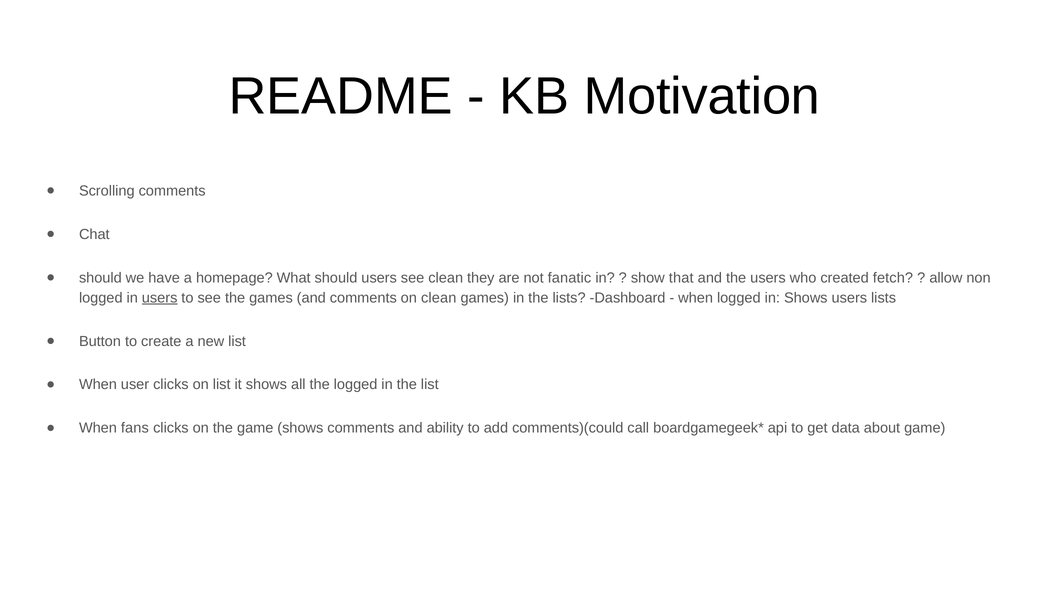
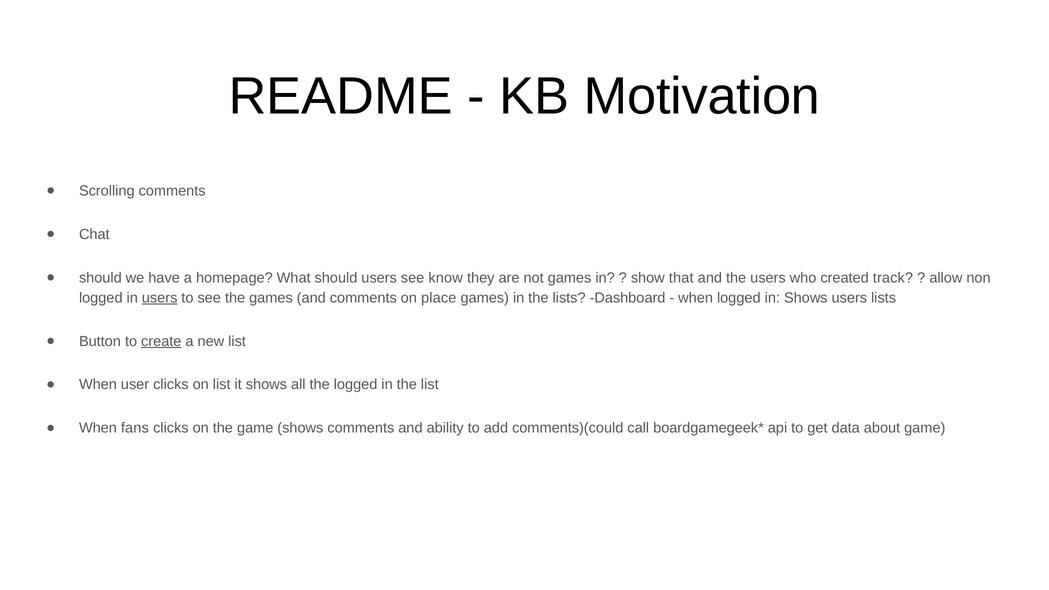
see clean: clean -> know
not fanatic: fanatic -> games
fetch: fetch -> track
on clean: clean -> place
create underline: none -> present
